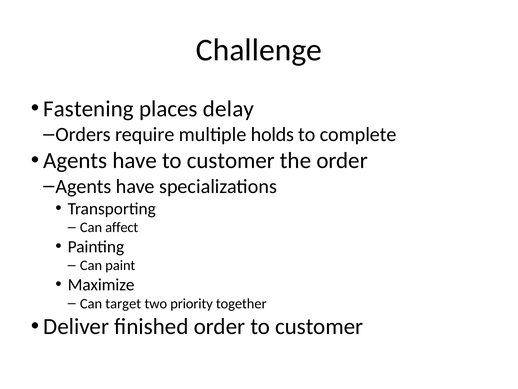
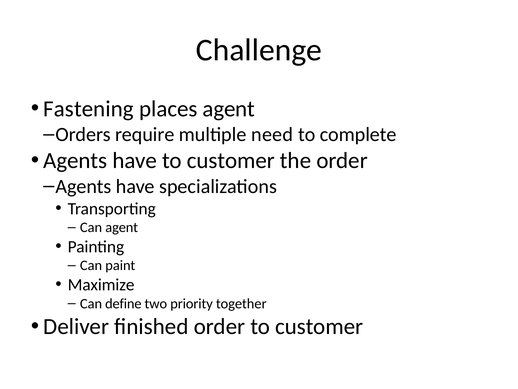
places delay: delay -> agent
holds: holds -> need
Can affect: affect -> agent
target: target -> define
